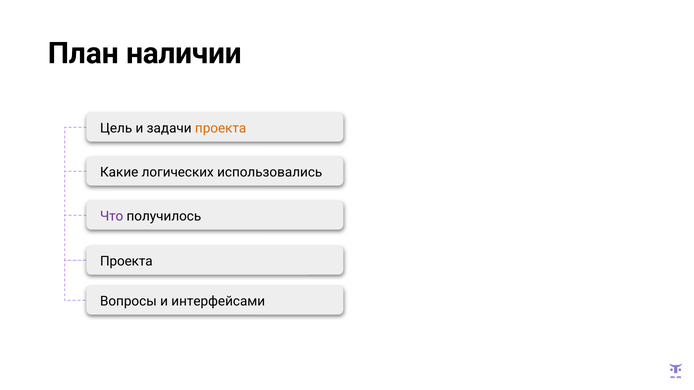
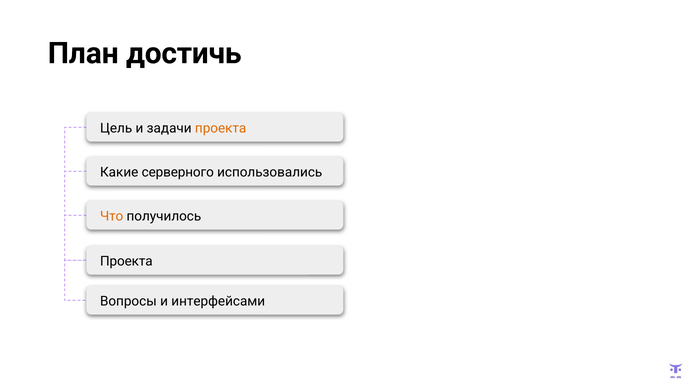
наличии: наличии -> достичь
логических: логических -> серверного
Что colour: purple -> orange
